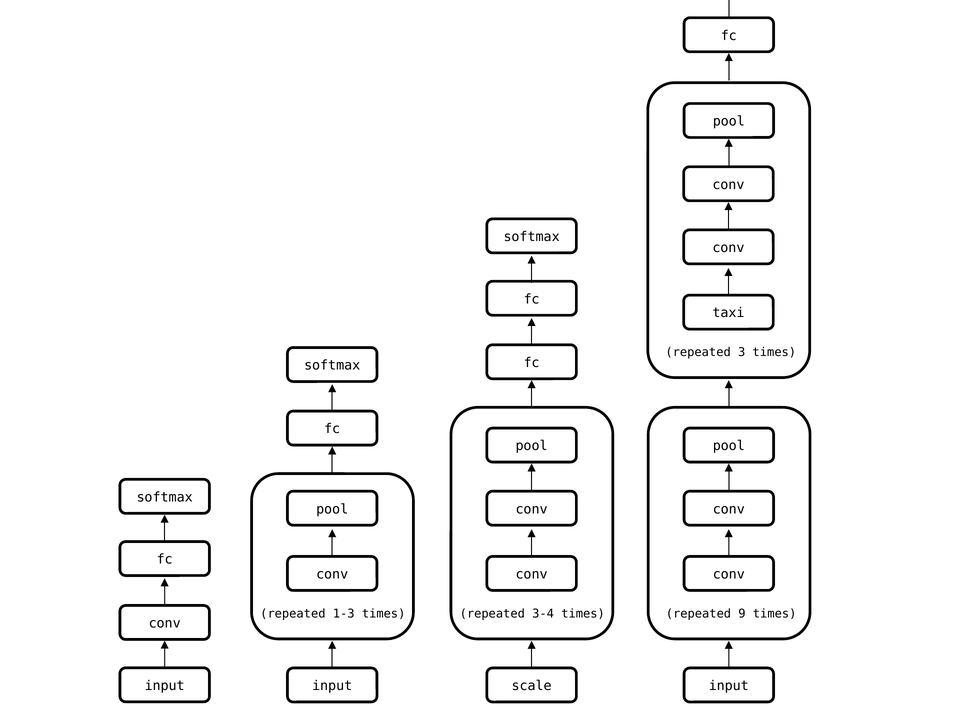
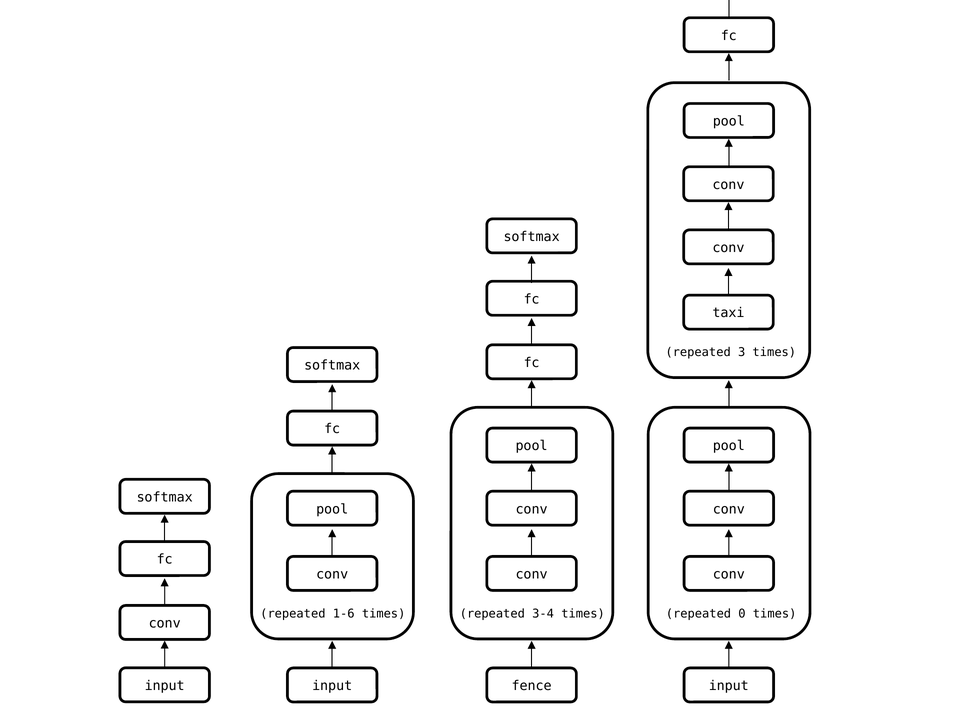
1-3: 1-3 -> 1-6
9: 9 -> 0
scale: scale -> fence
